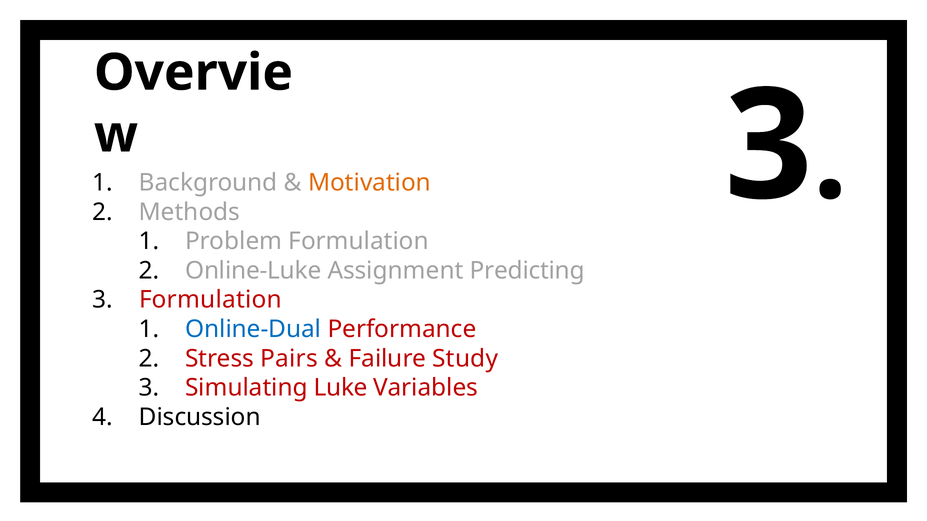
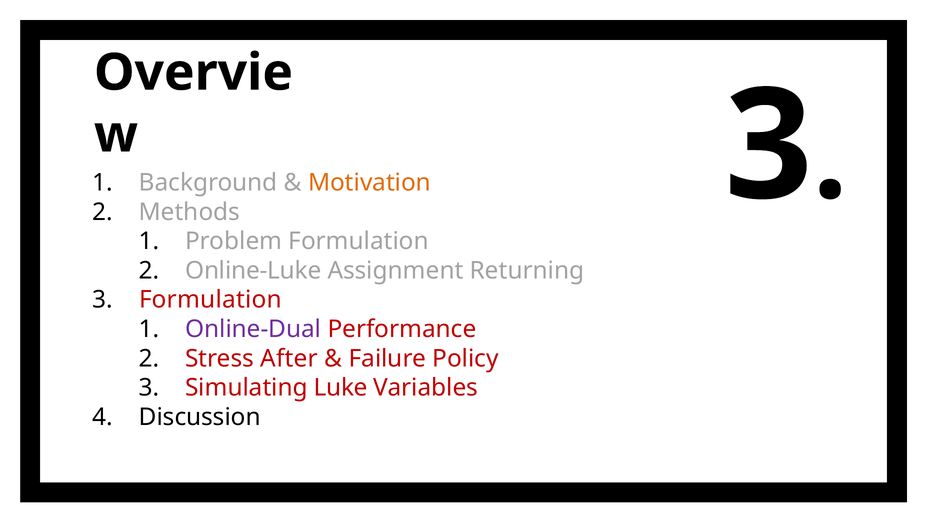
Predicting: Predicting -> Returning
Online-Dual colour: blue -> purple
Pairs: Pairs -> After
Study: Study -> Policy
